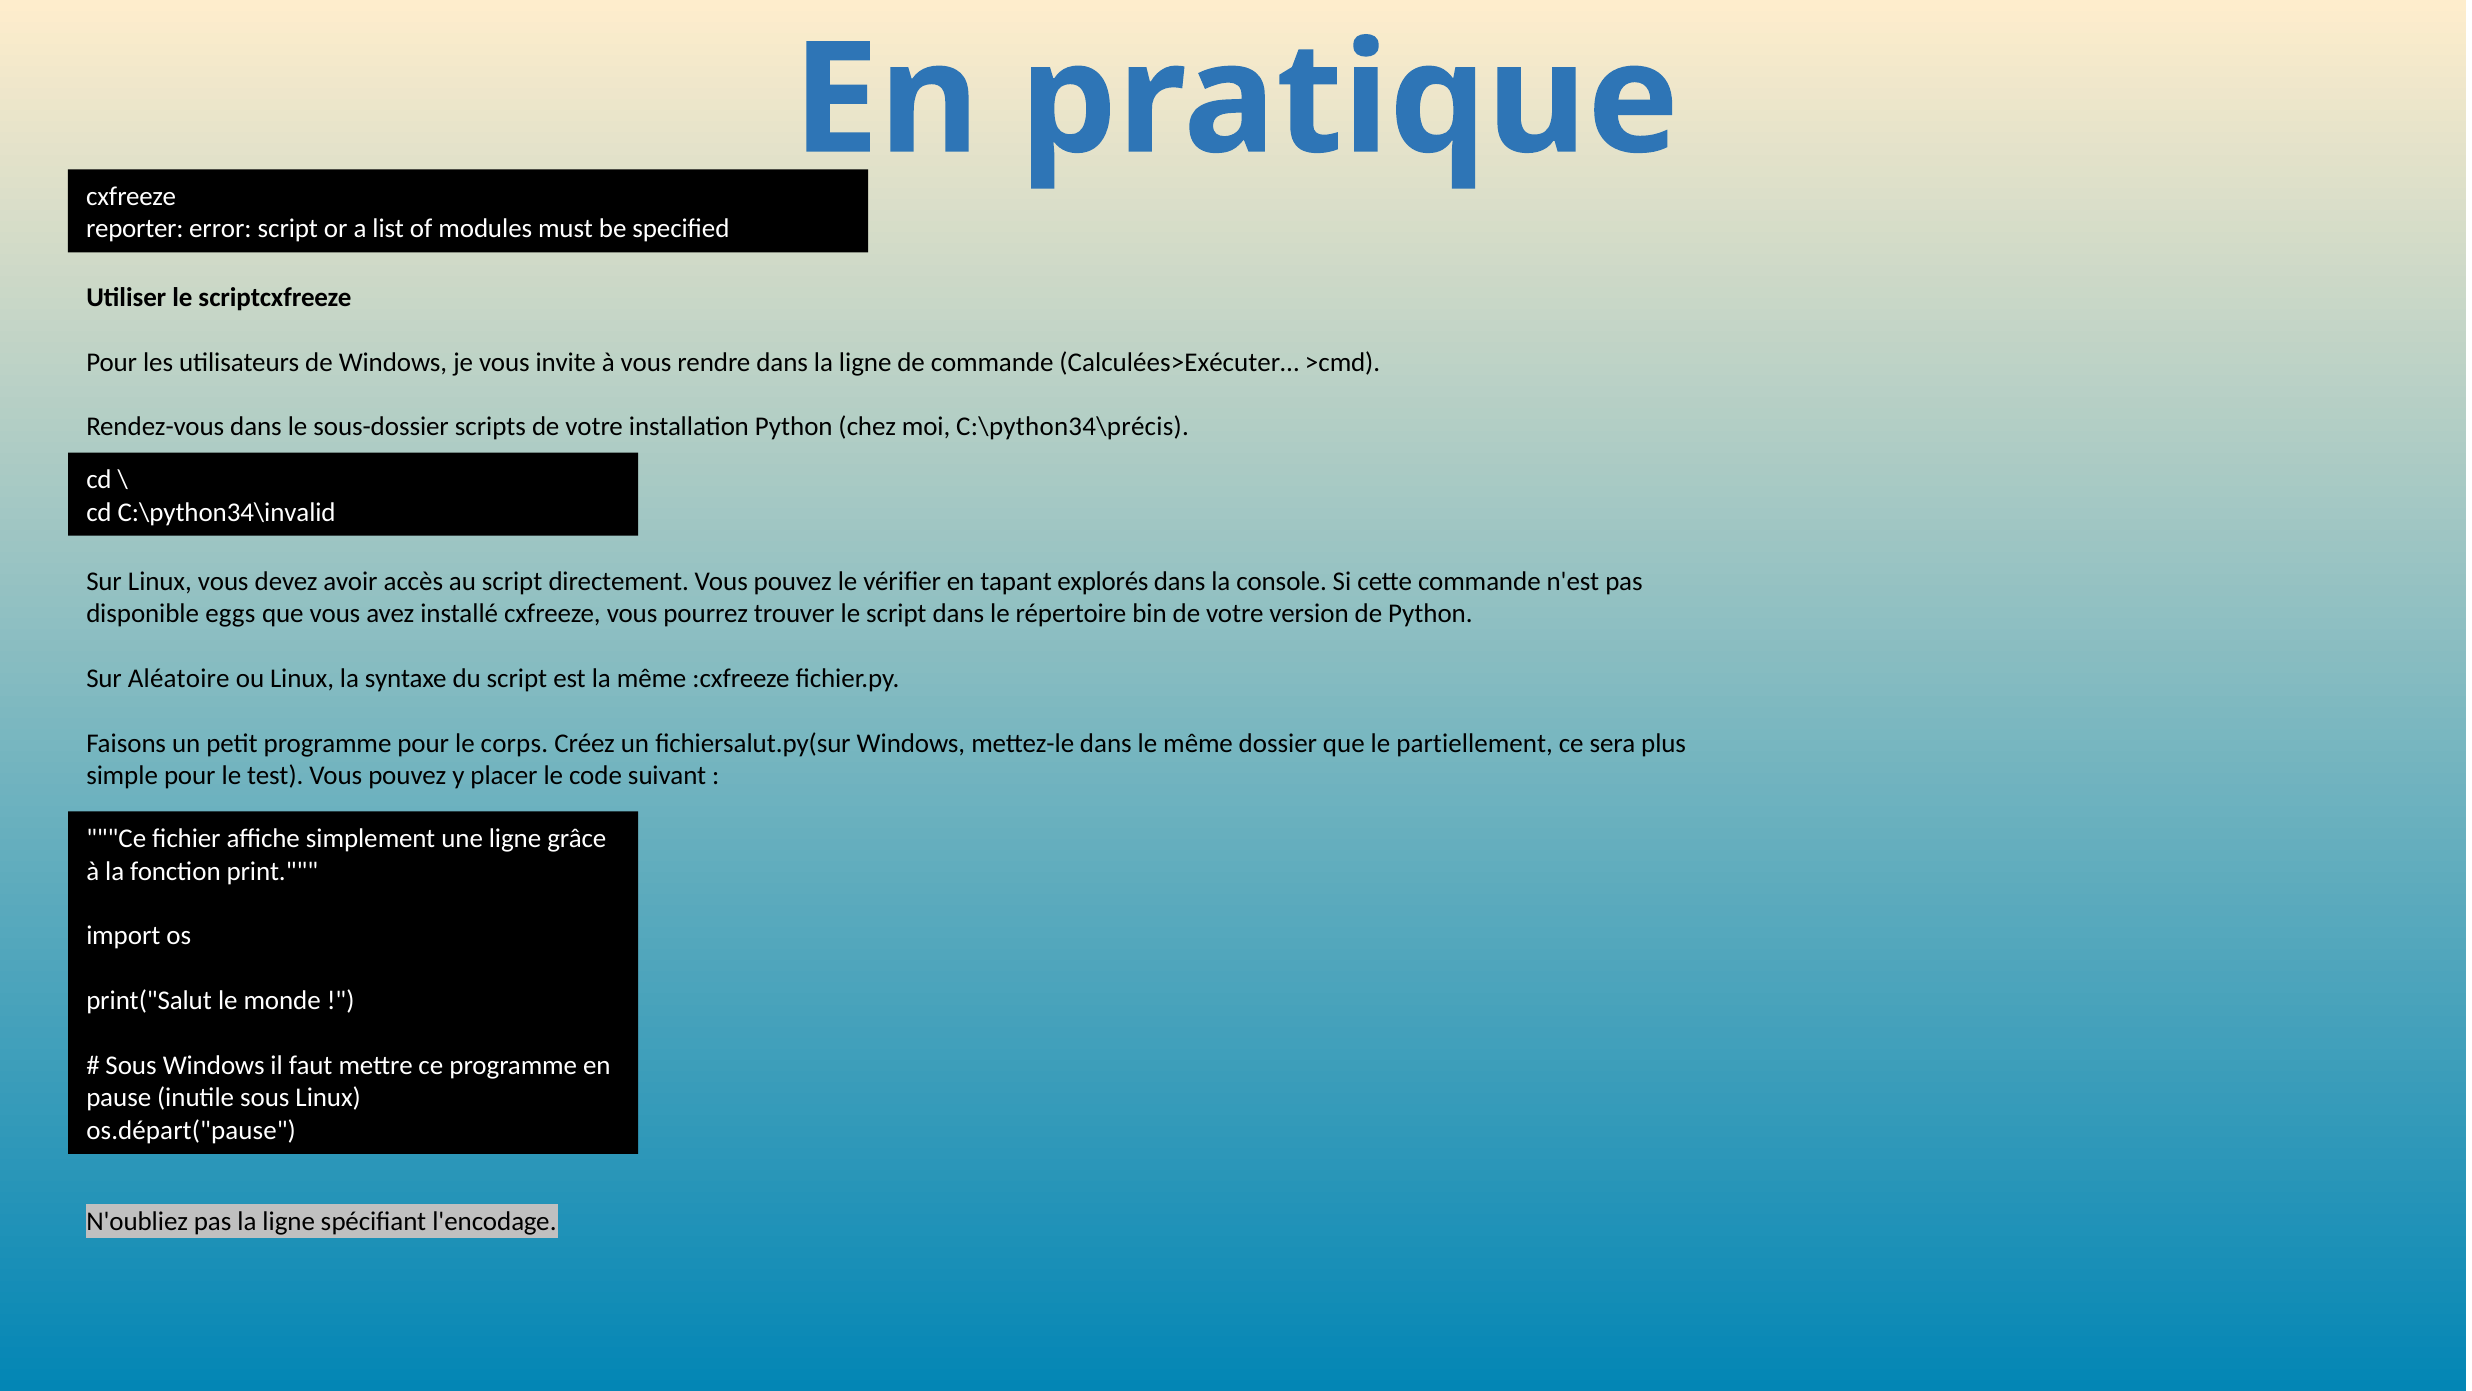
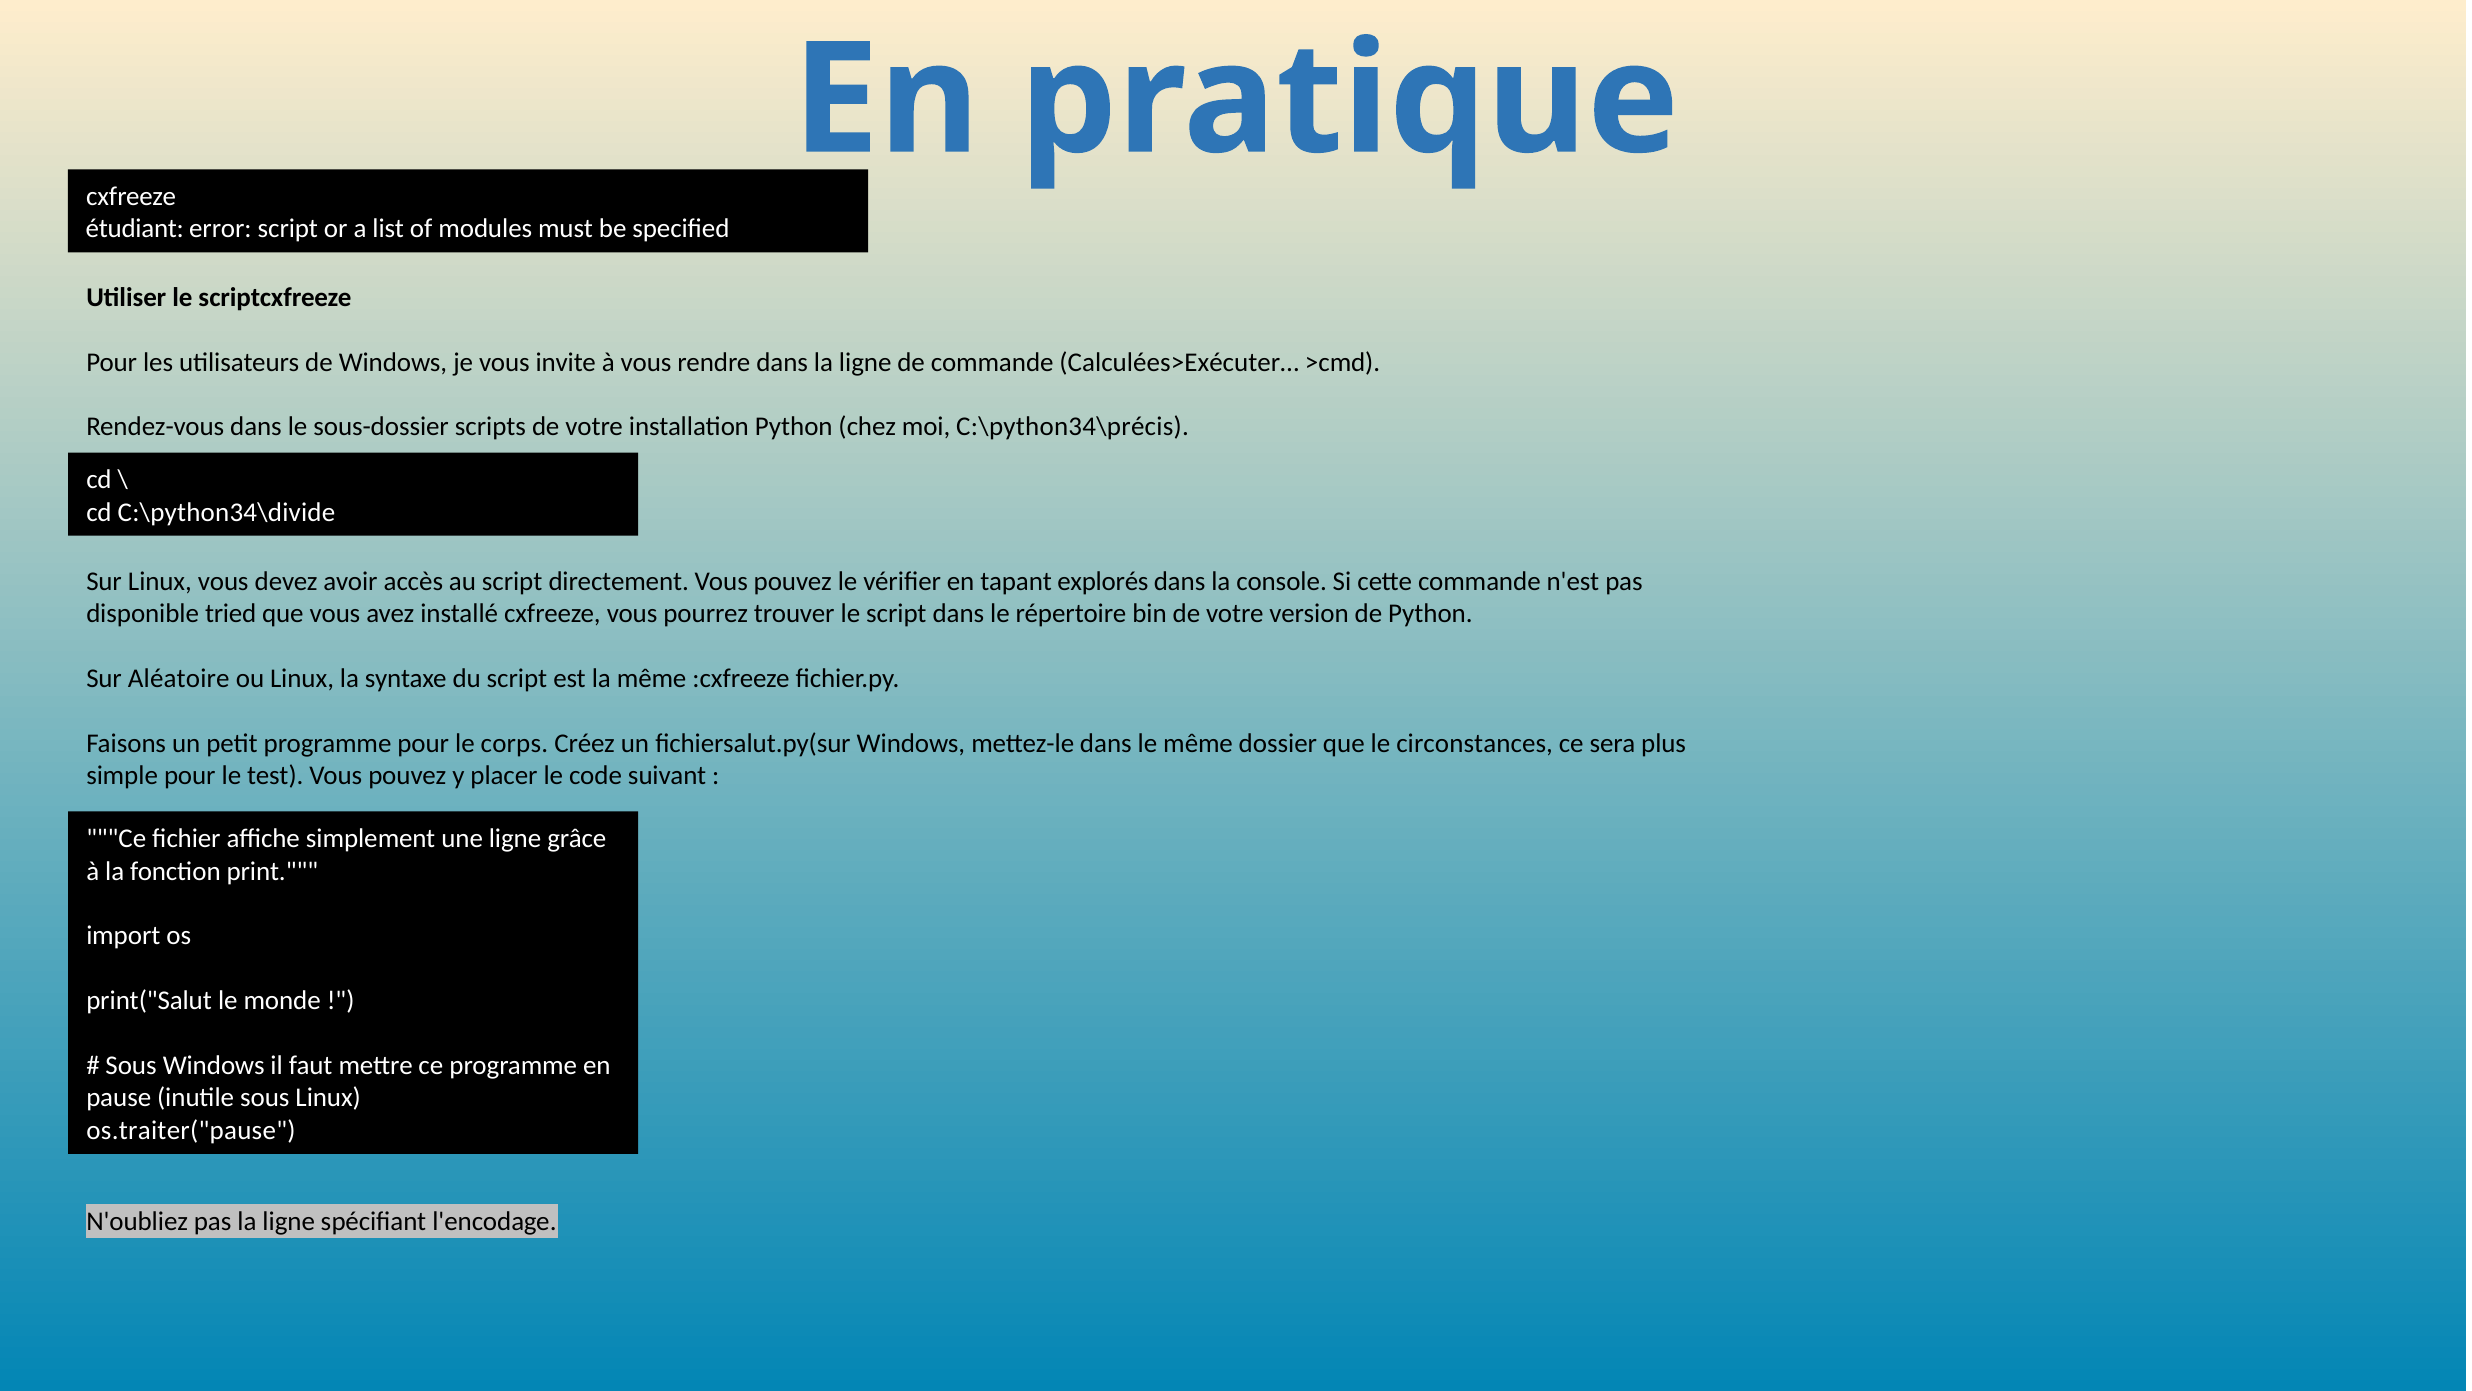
reporter: reporter -> étudiant
C:\python34\invalid: C:\python34\invalid -> C:\python34\divide
eggs: eggs -> tried
partiellement: partiellement -> circonstances
os.départ("pause: os.départ("pause -> os.traiter("pause
